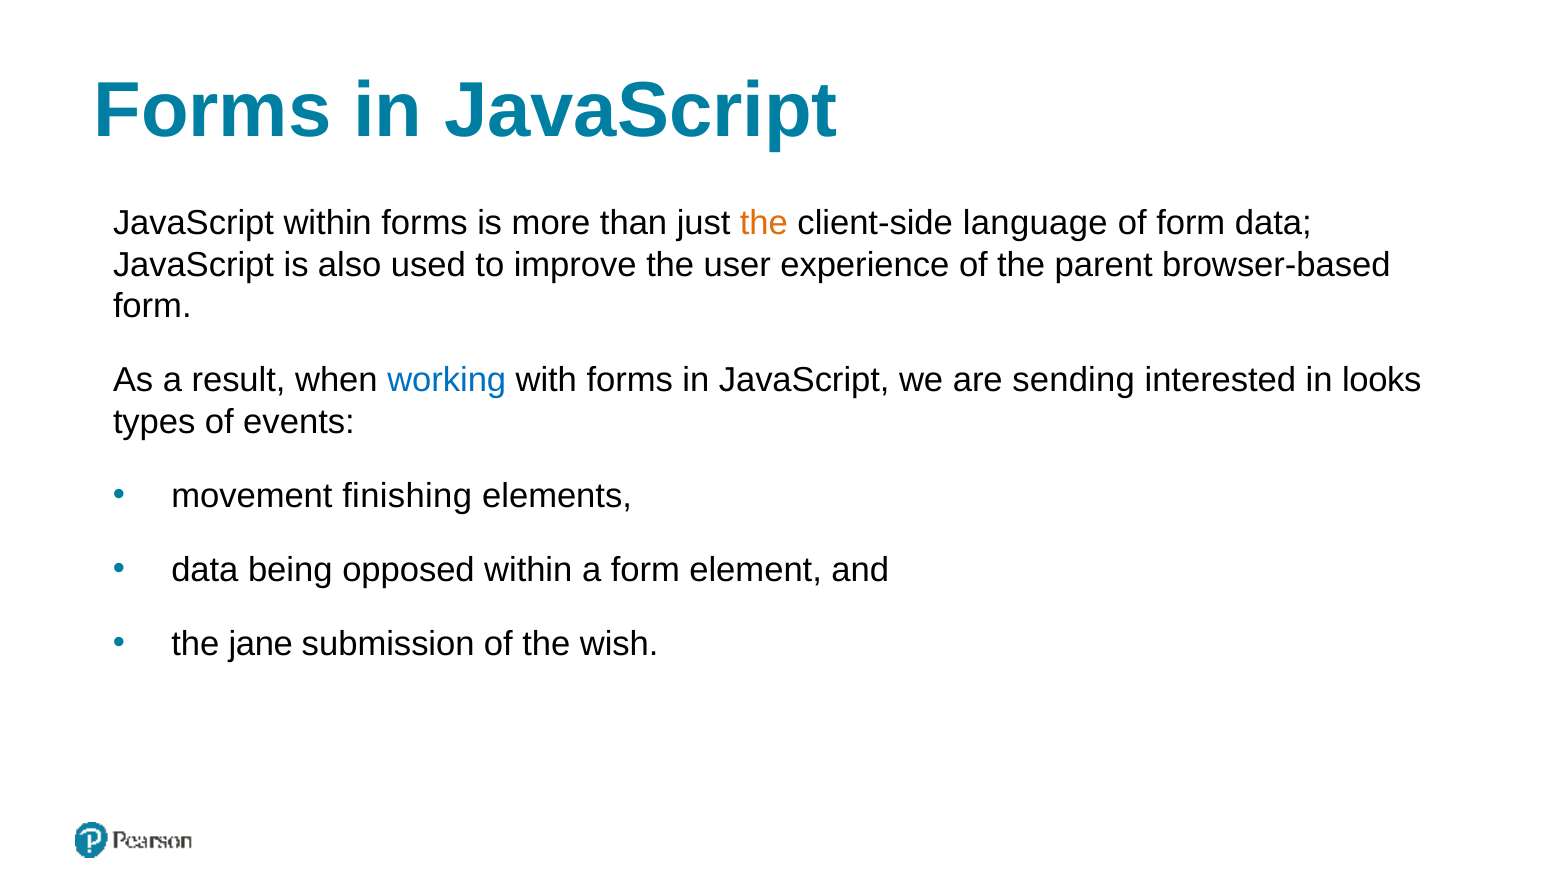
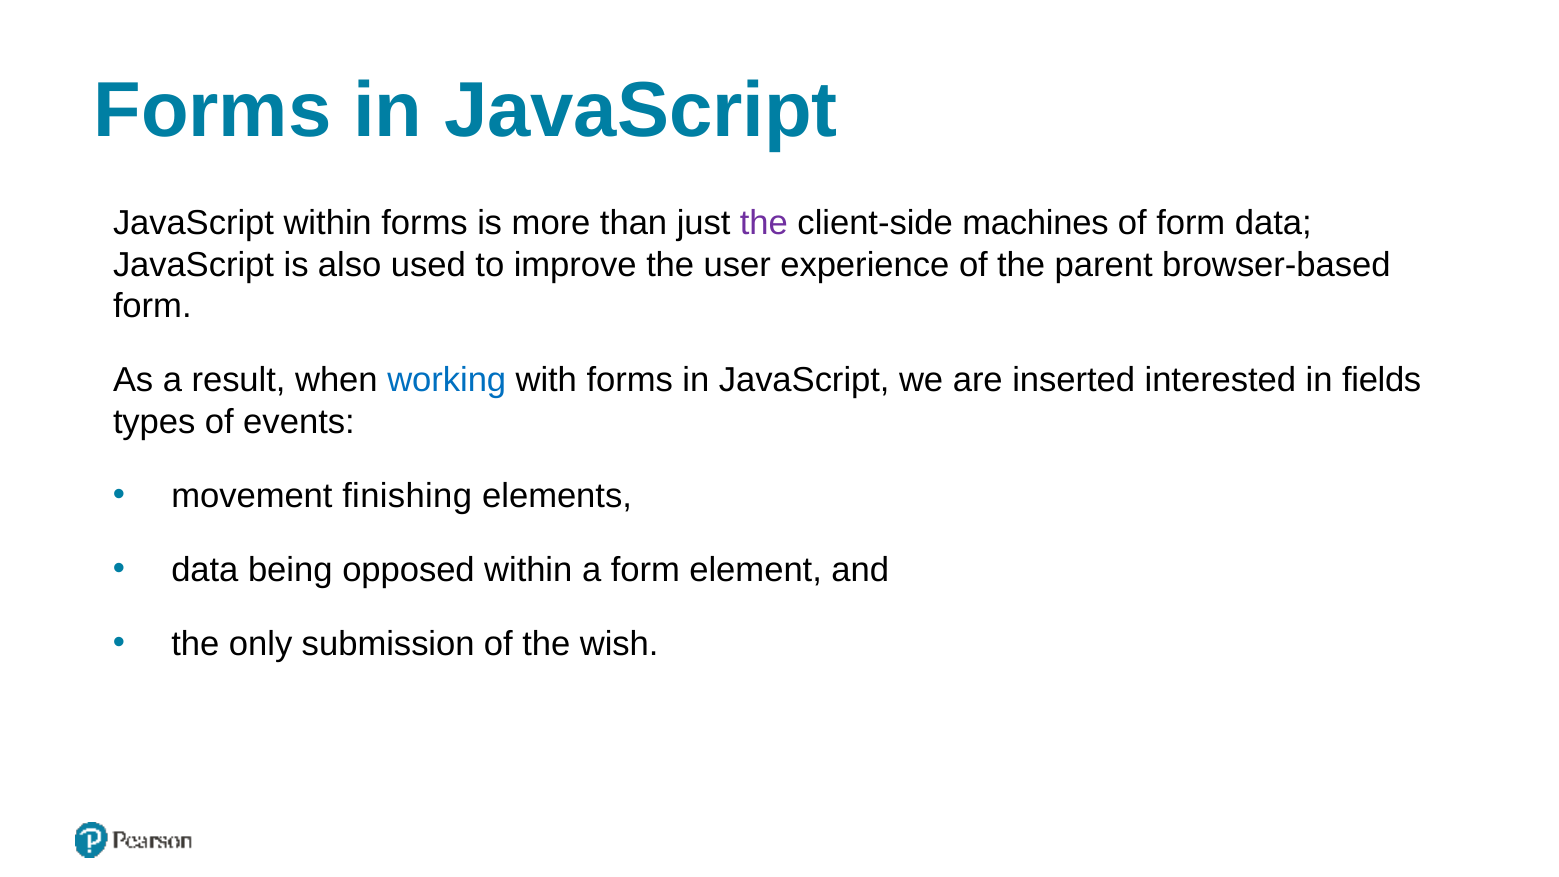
the at (764, 223) colour: orange -> purple
language: language -> machines
sending: sending -> inserted
looks: looks -> fields
jane: jane -> only
